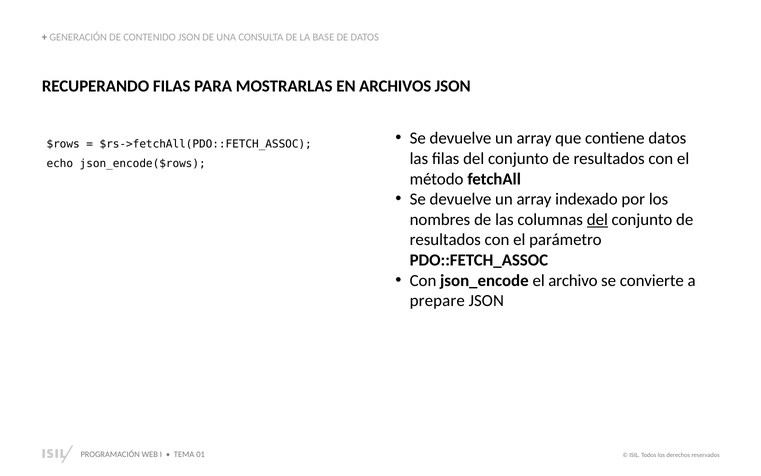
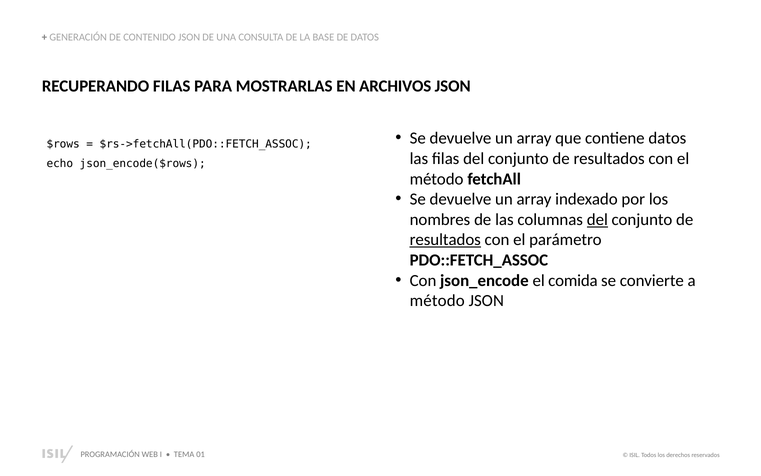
resultados at (445, 240) underline: none -> present
archivo: archivo -> comida
prepare at (437, 301): prepare -> método
